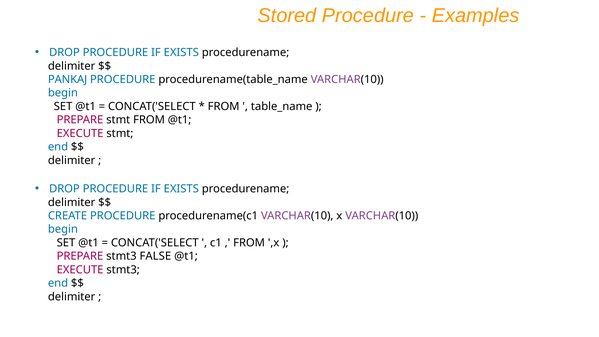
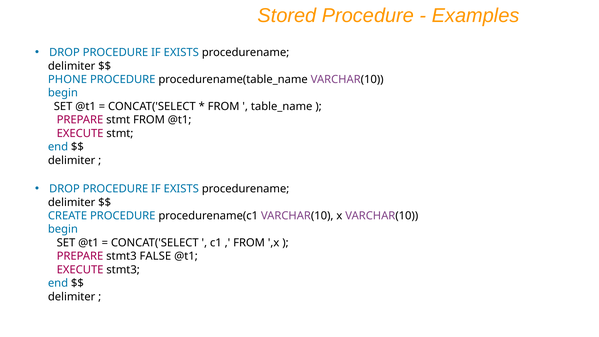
PANKAJ: PANKAJ -> PHONE
